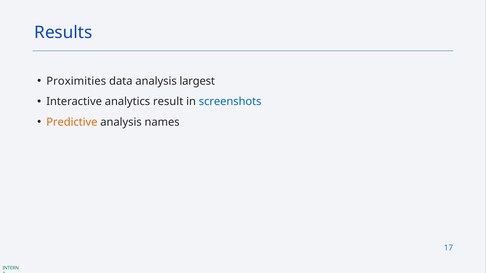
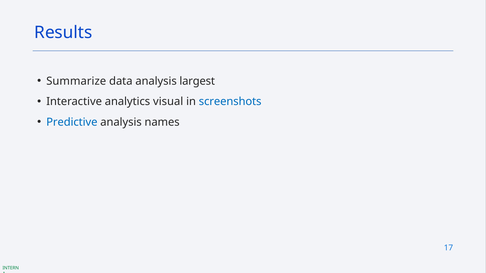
Proximities: Proximities -> Summarize
result: result -> visual
Predictive colour: orange -> blue
